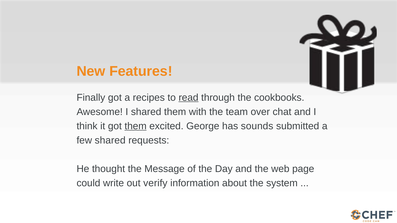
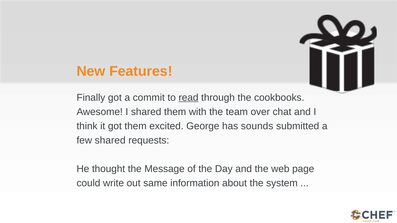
recipes: recipes -> commit
them at (136, 126) underline: present -> none
verify: verify -> same
